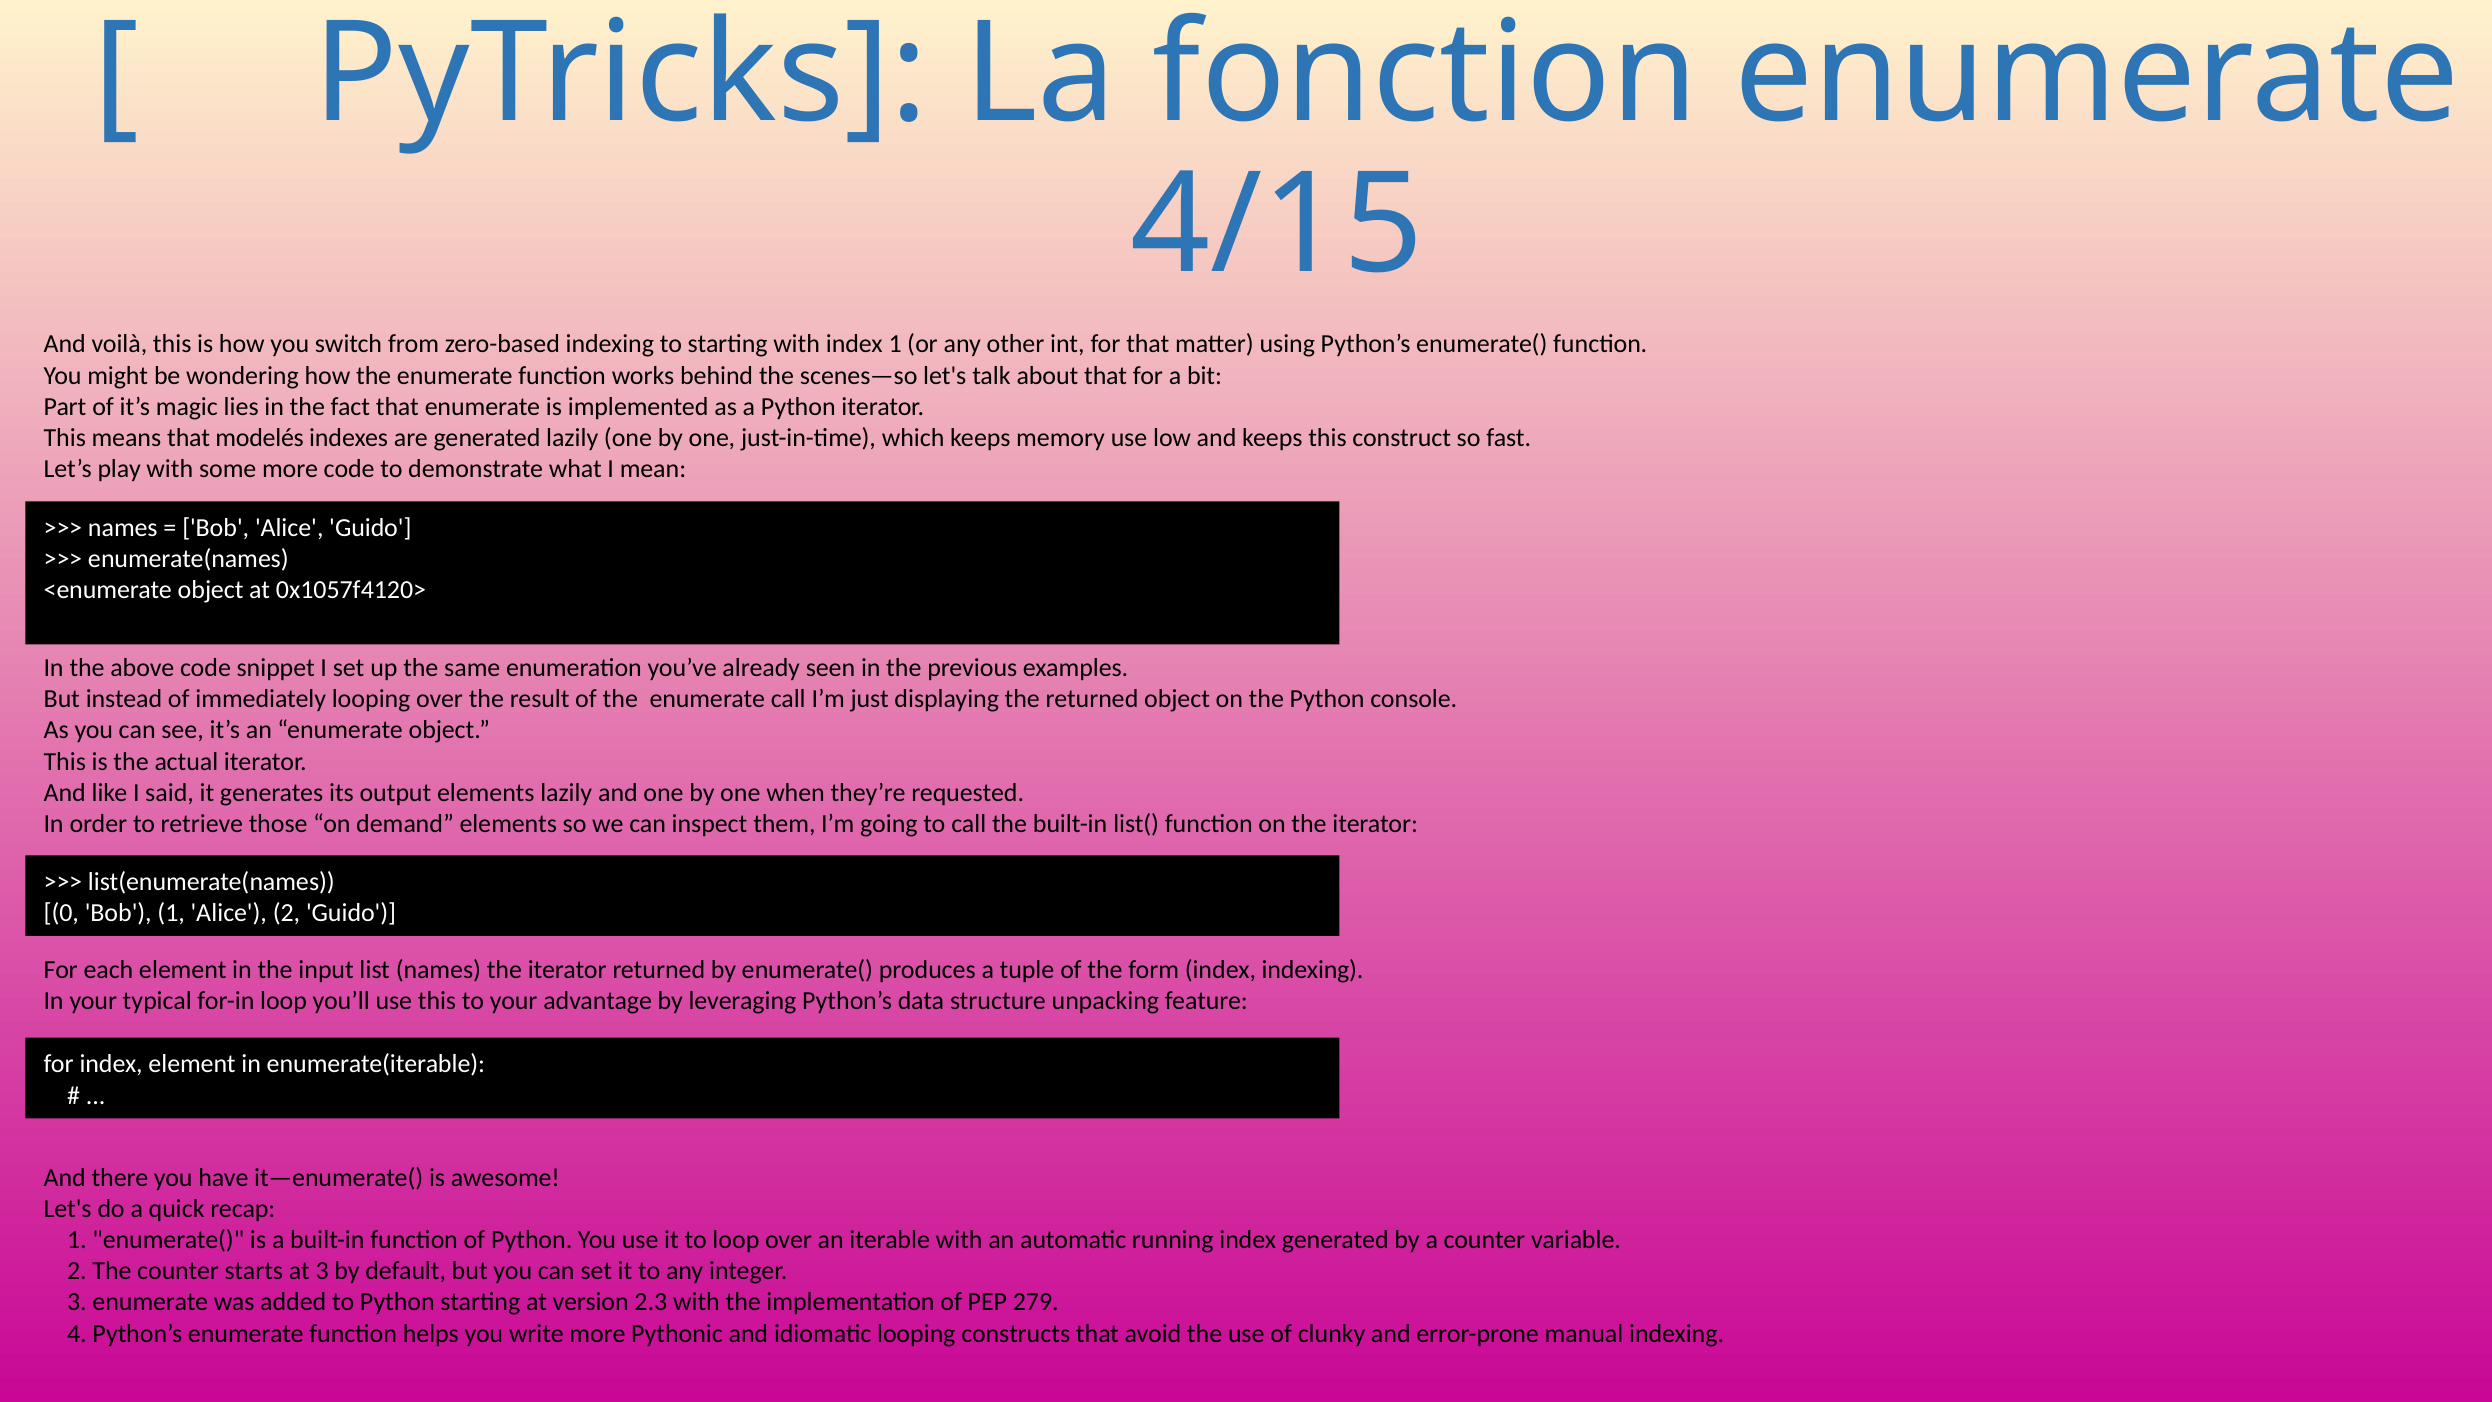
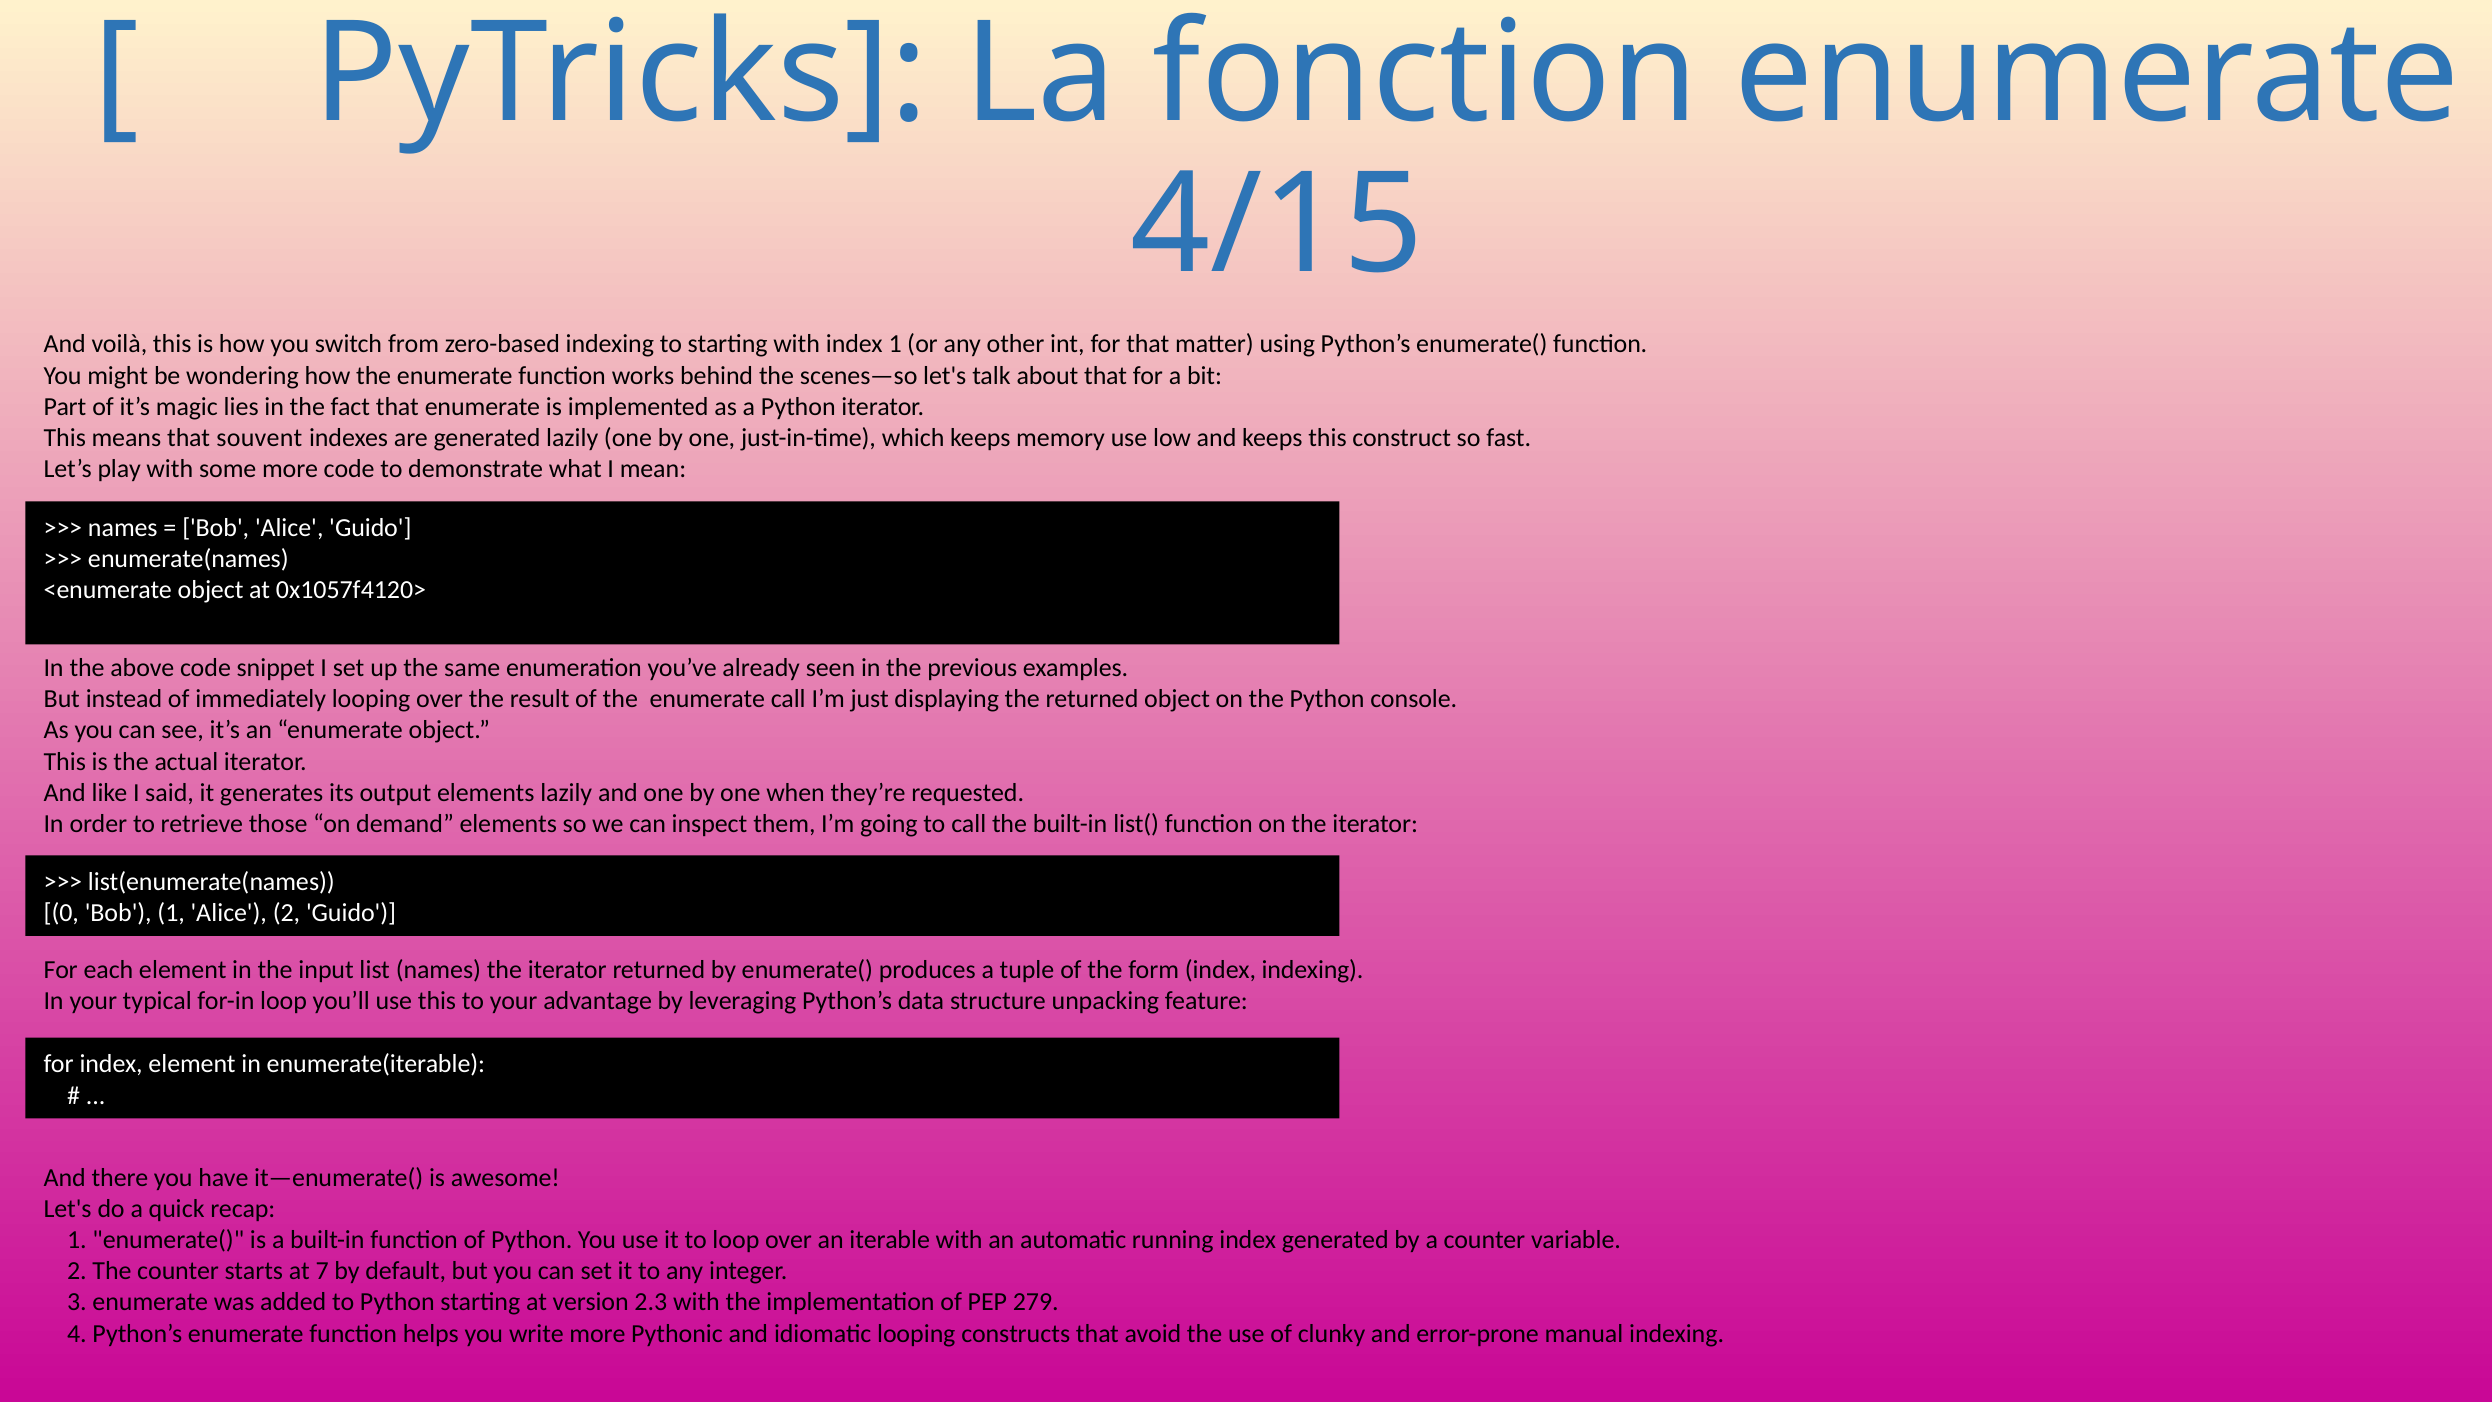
modelés: modelés -> souvent
at 3: 3 -> 7
